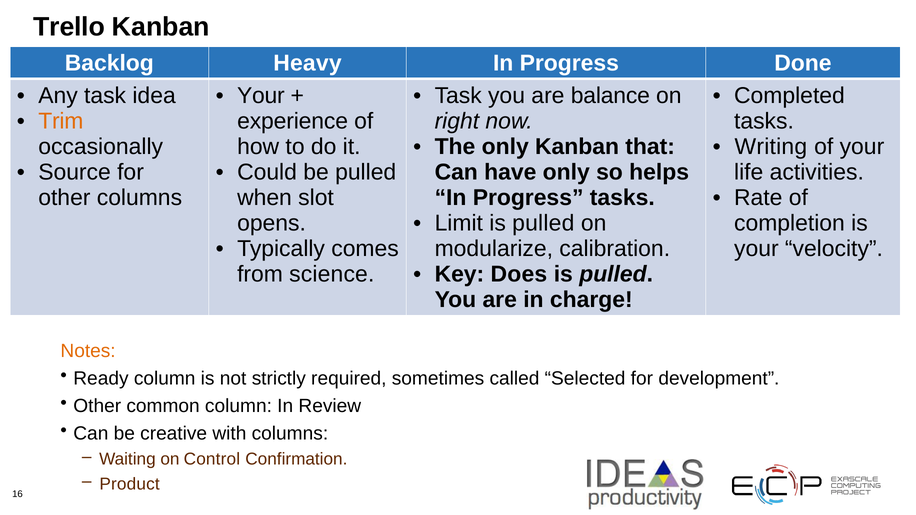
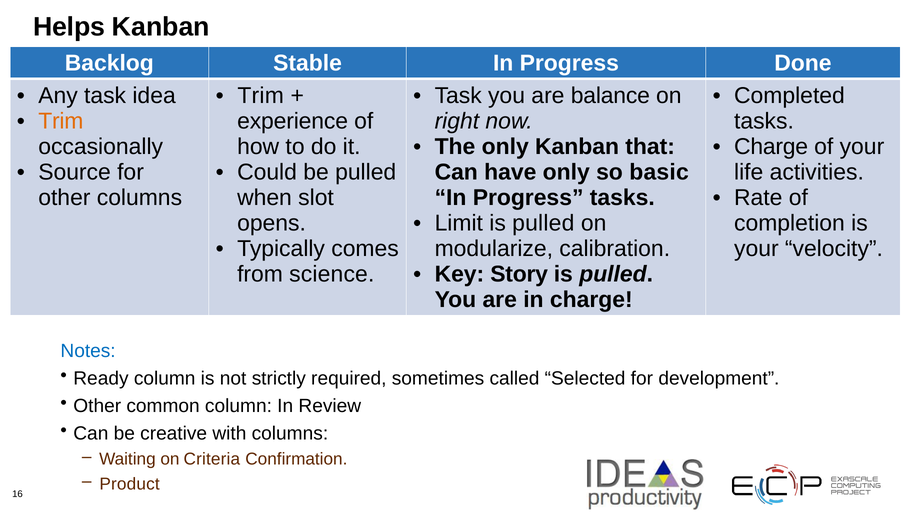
Trello: Trello -> Helps
Heavy: Heavy -> Stable
Your at (261, 96): Your -> Trim
Writing at (771, 147): Writing -> Charge
helps: helps -> basic
Does: Does -> Story
Notes colour: orange -> blue
Control: Control -> Criteria
